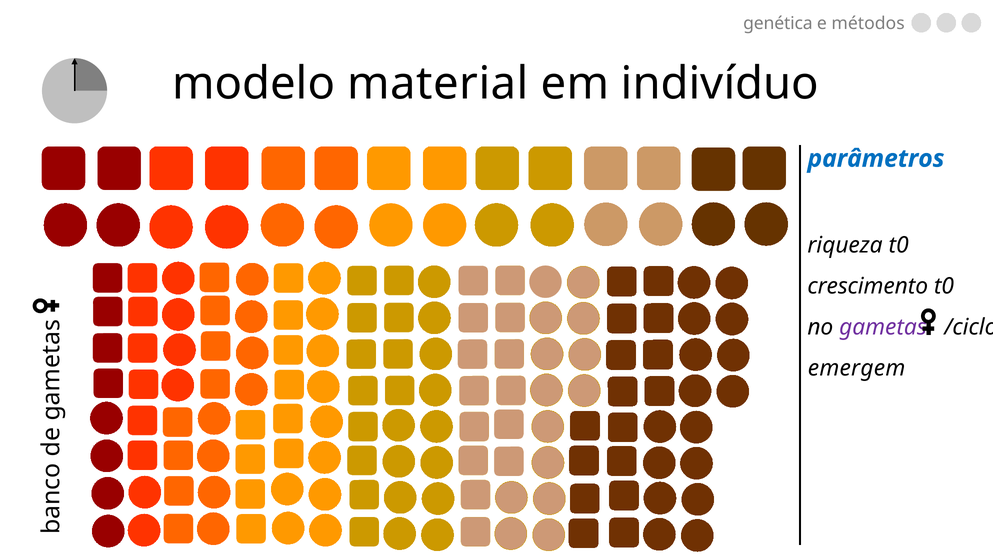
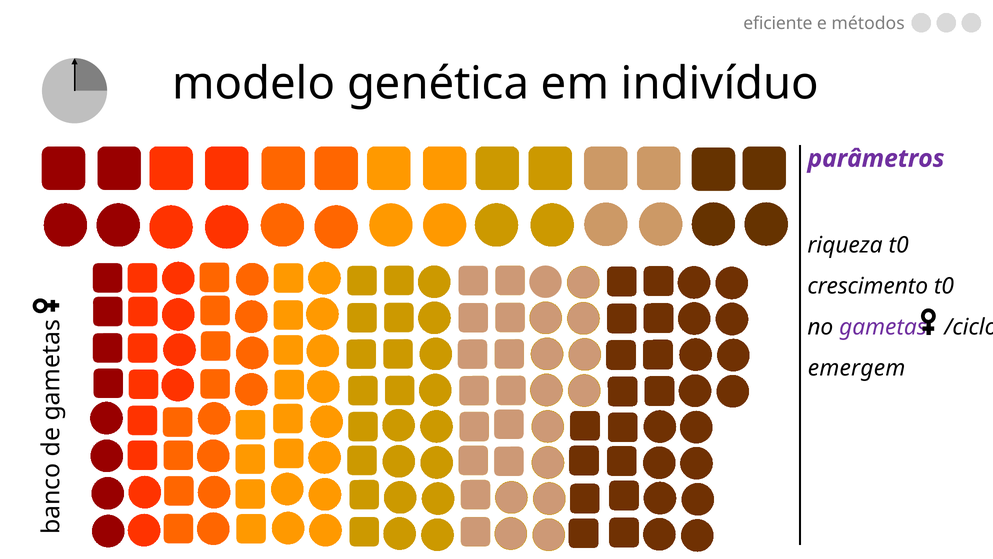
genética: genética -> eficiente
material: material -> genética
parâmetros colour: blue -> purple
